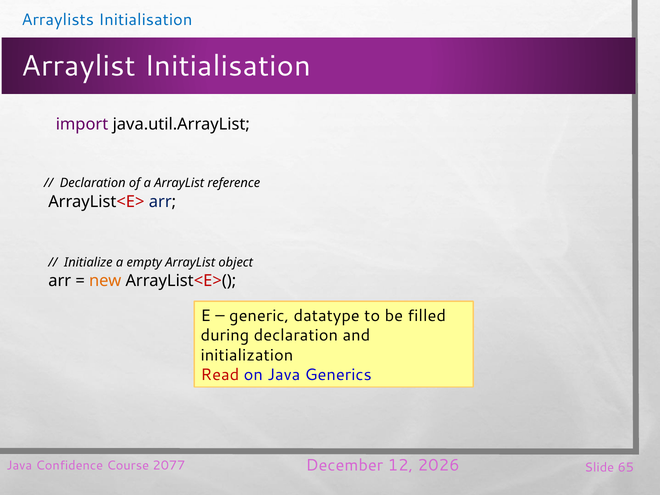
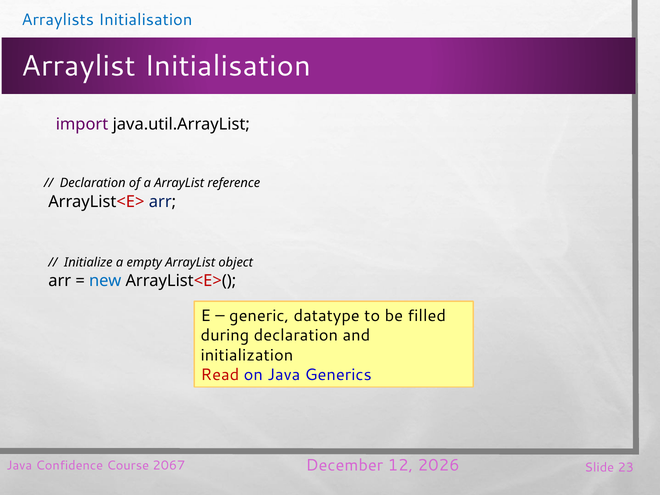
new colour: orange -> blue
2077: 2077 -> 2067
65: 65 -> 23
